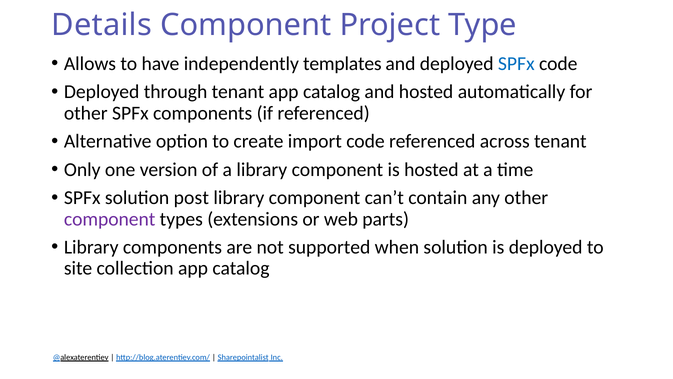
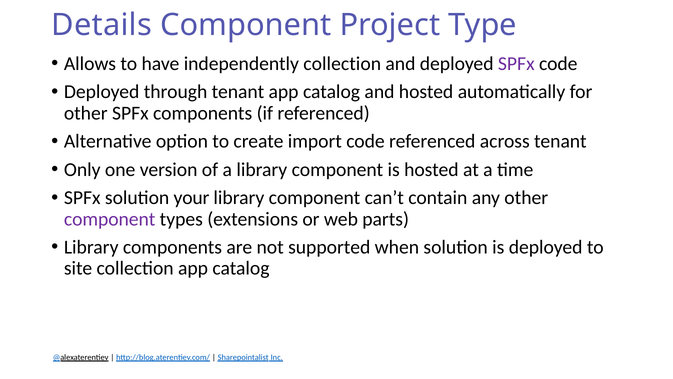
independently templates: templates -> collection
SPFx at (516, 63) colour: blue -> purple
post: post -> your
